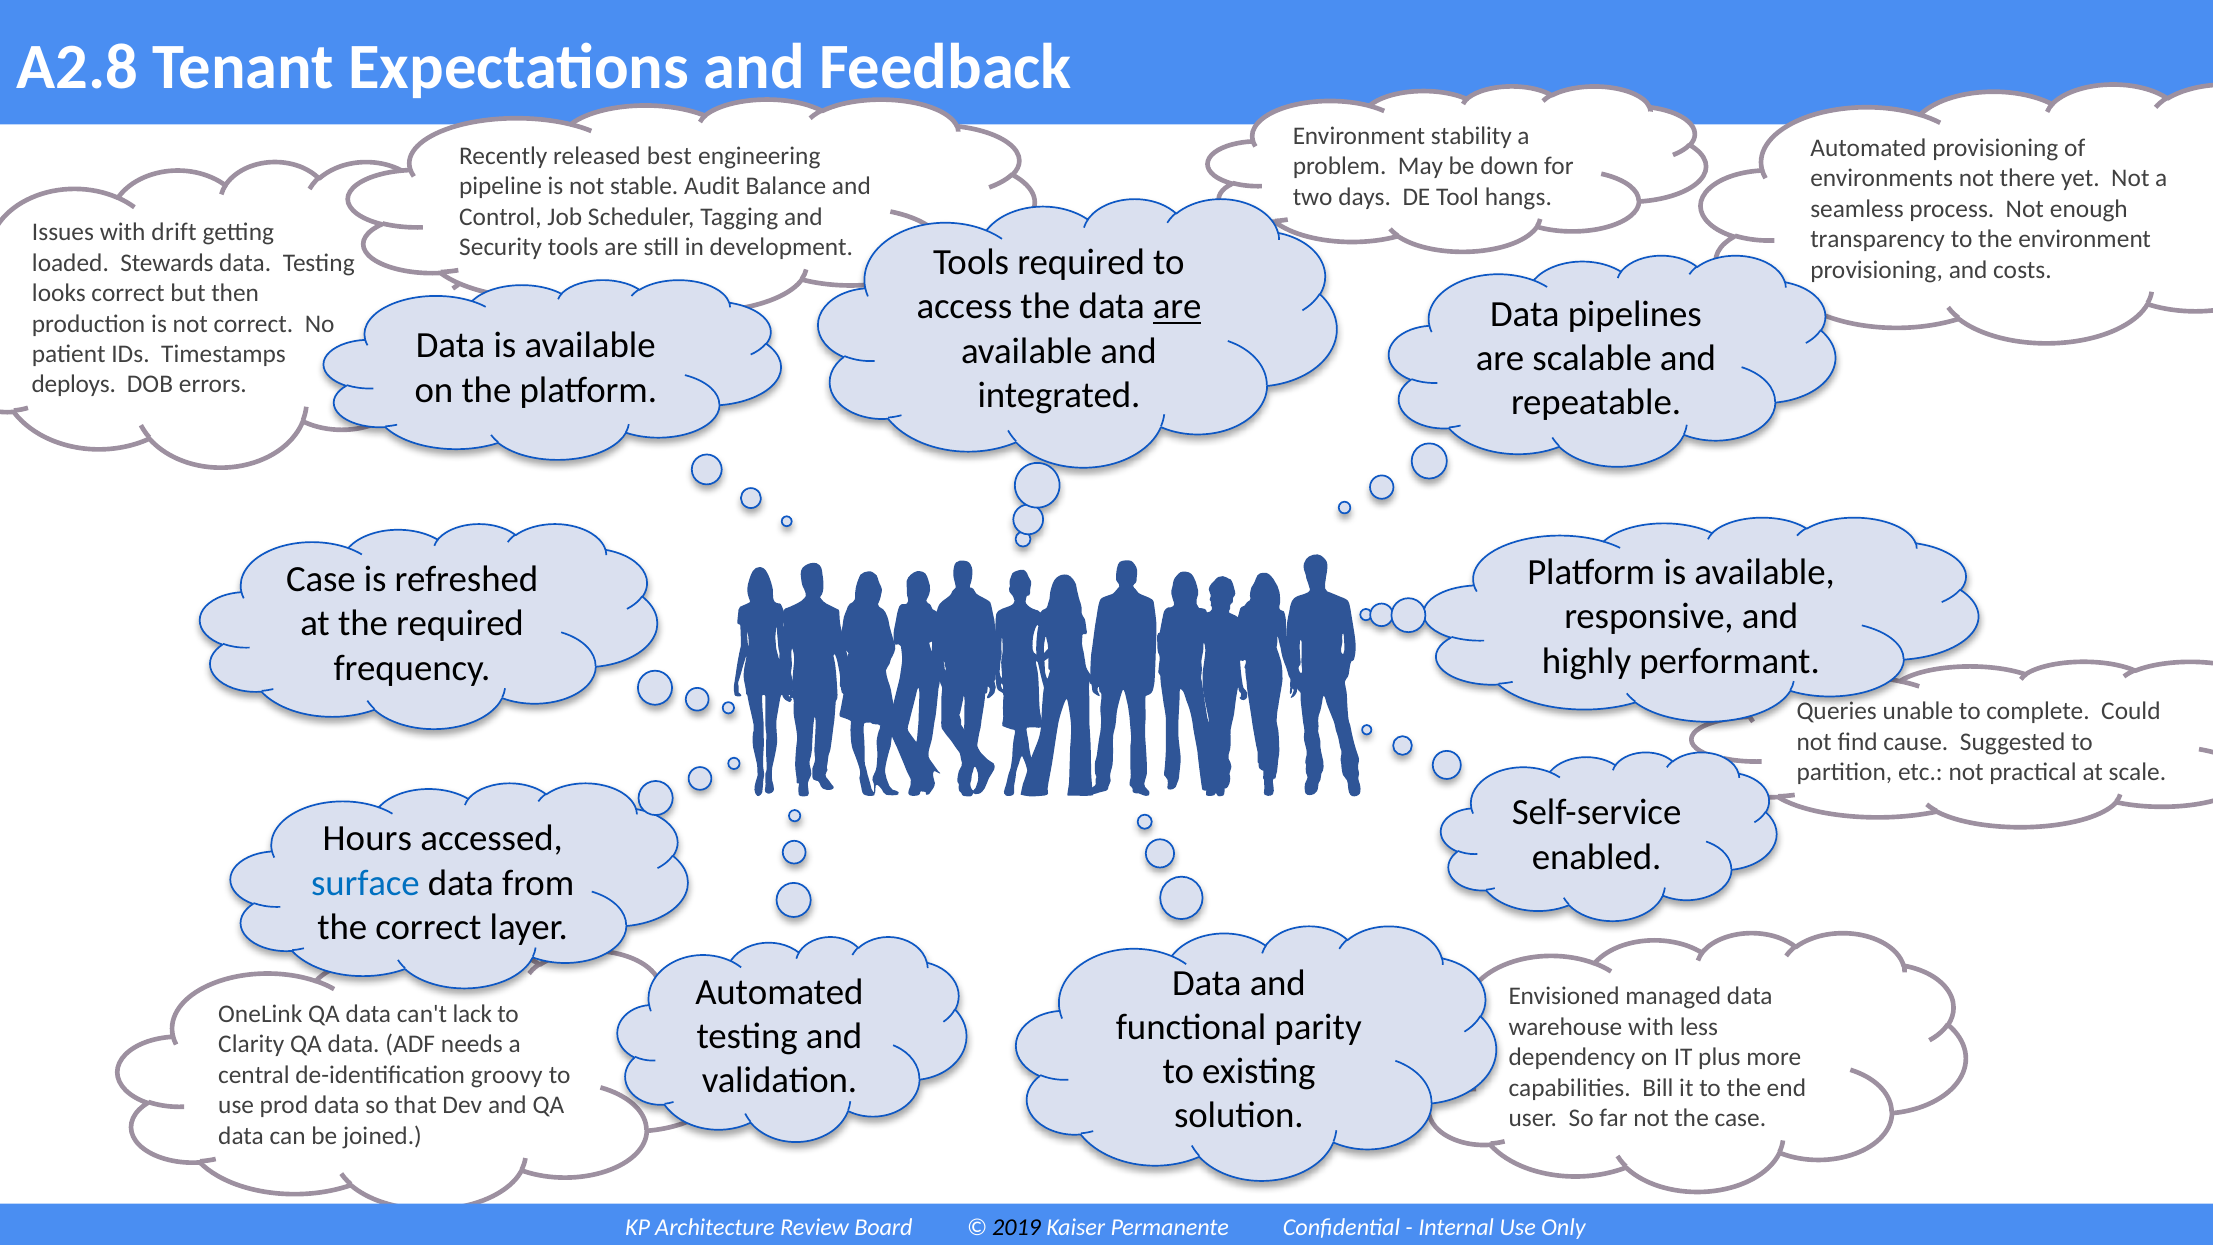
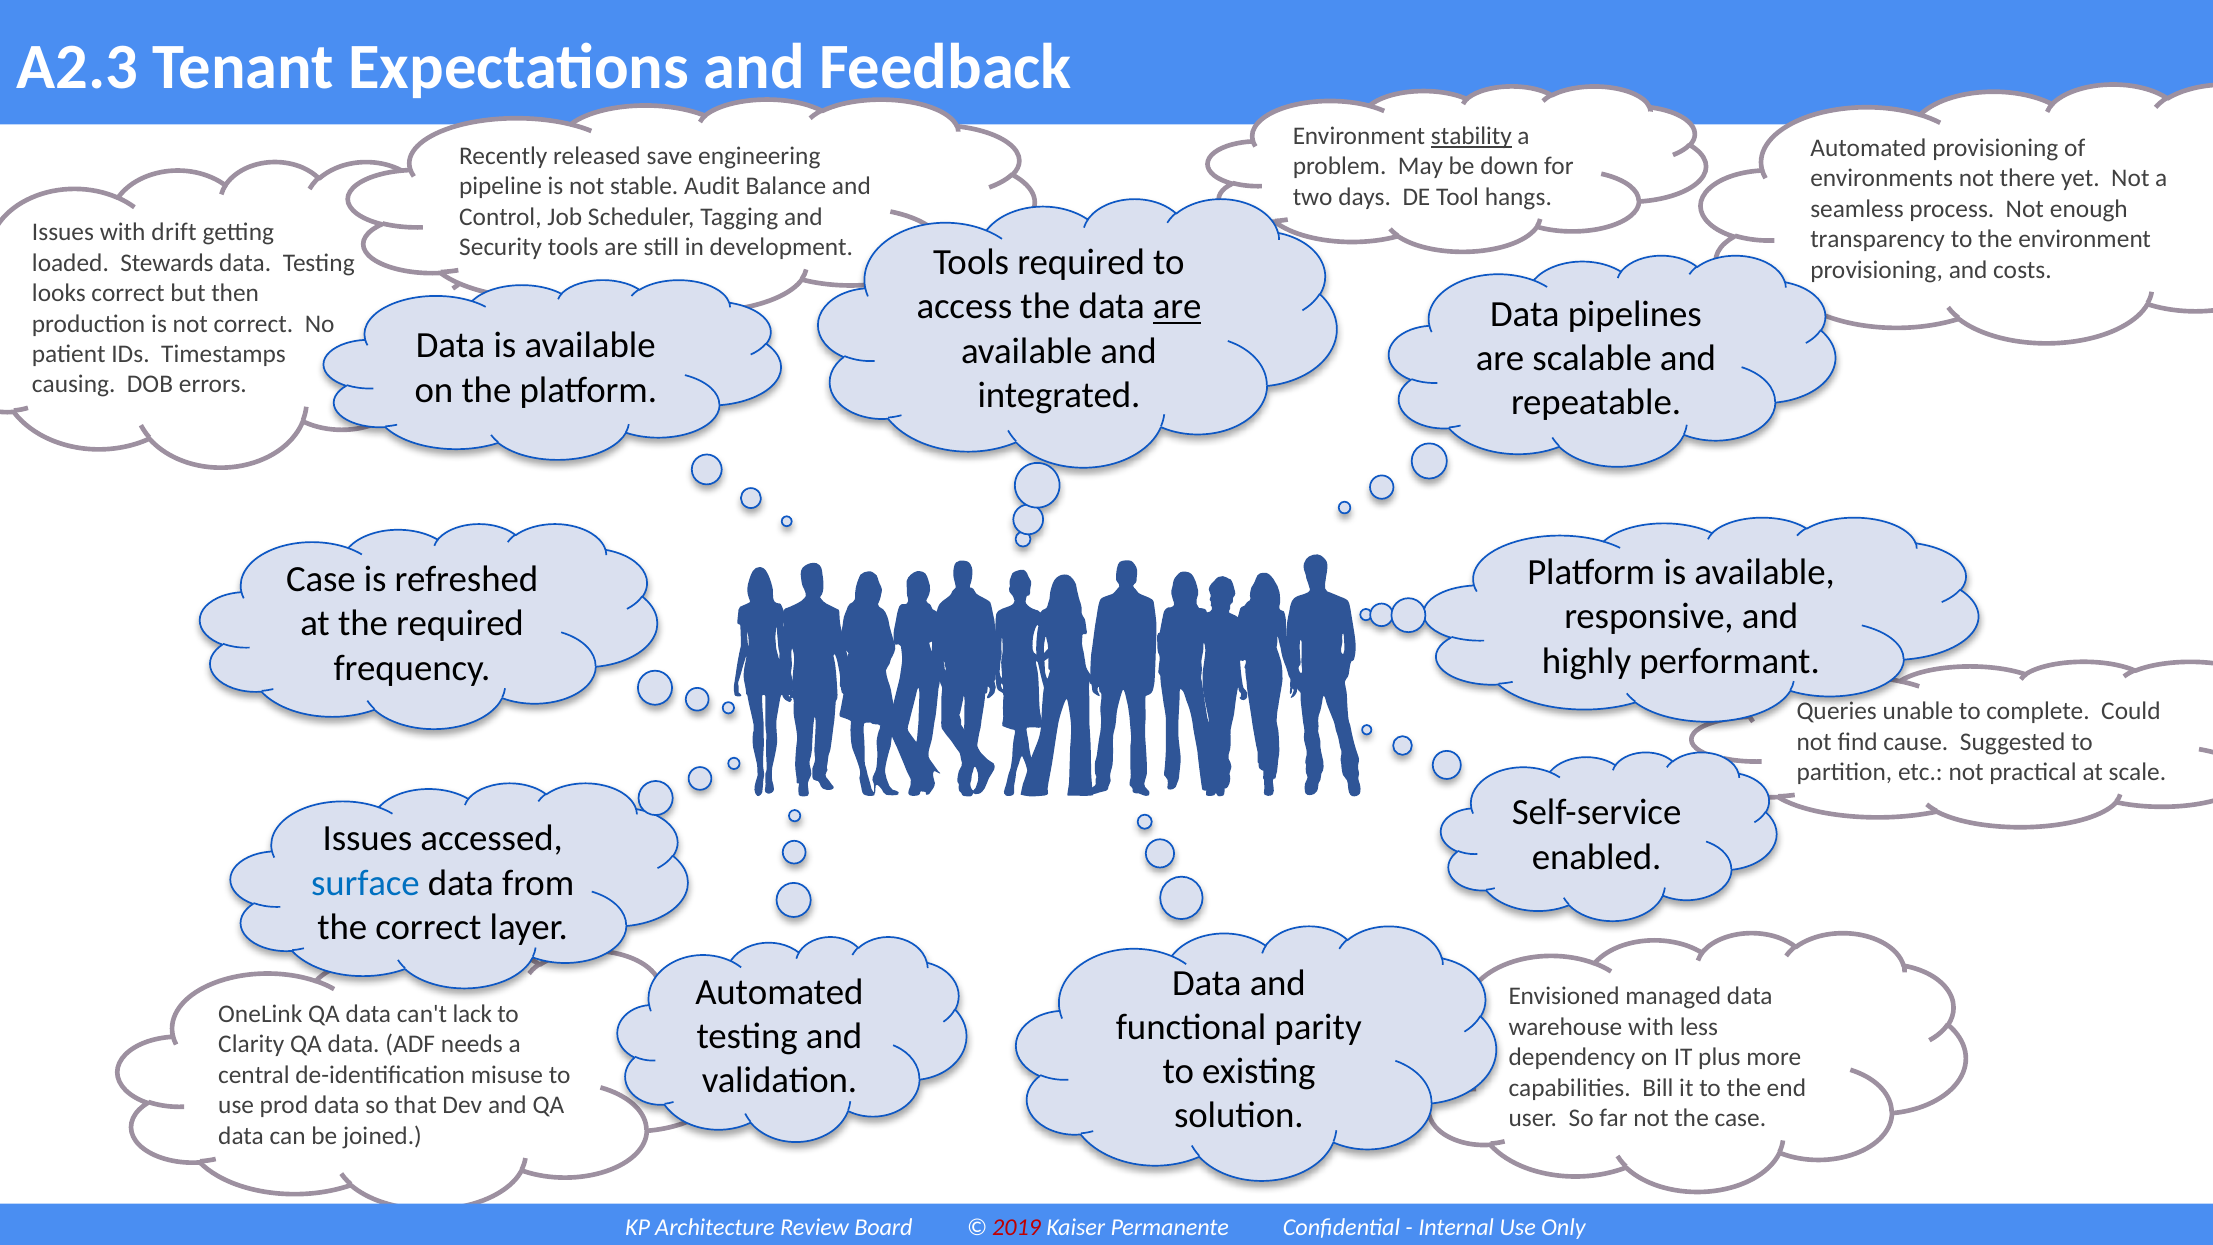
A2.8: A2.8 -> A2.3
stability underline: none -> present
best: best -> save
deploys: deploys -> causing
Hours at (367, 839): Hours -> Issues
groovy: groovy -> misuse
2019 colour: black -> red
